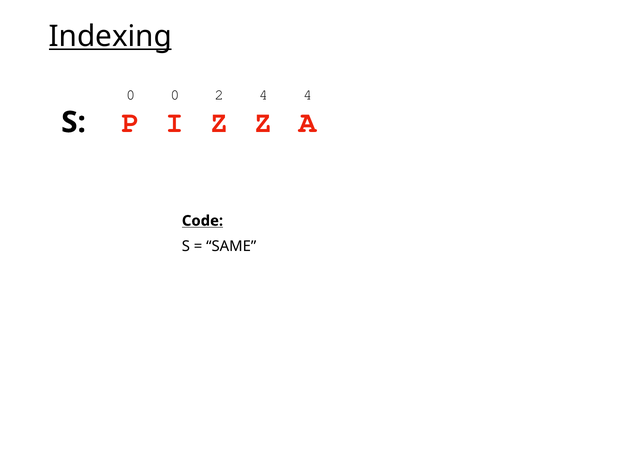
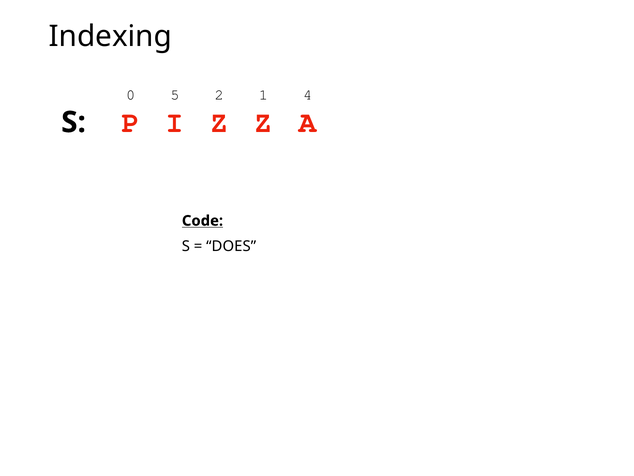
Indexing underline: present -> none
0 0: 0 -> 5
2 4: 4 -> 1
SAME: SAME -> DOES
